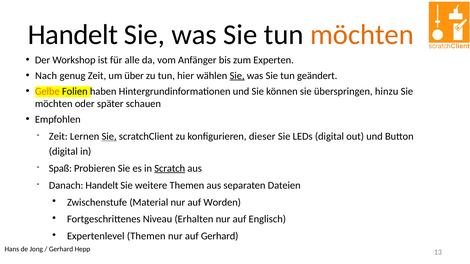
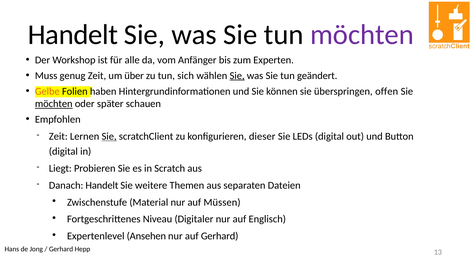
möchten at (362, 35) colour: orange -> purple
Nach: Nach -> Muss
hier: hier -> sich
hinzu: hinzu -> offen
möchten at (54, 104) underline: none -> present
Spaß: Spaß -> Liegt
Scratch underline: present -> none
Worden: Worden -> Müssen
Erhalten: Erhalten -> Digitaler
Expertenlevel Themen: Themen -> Ansehen
